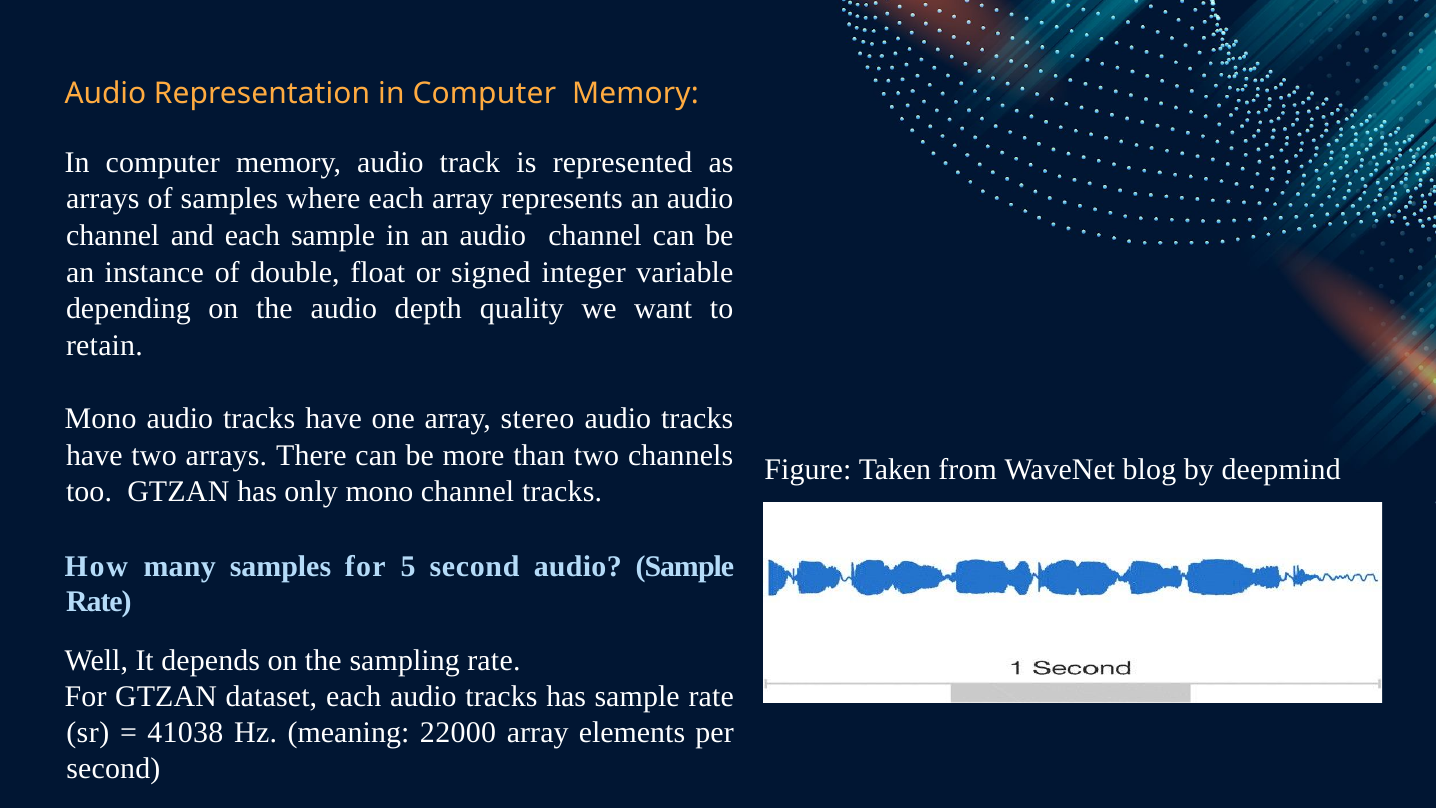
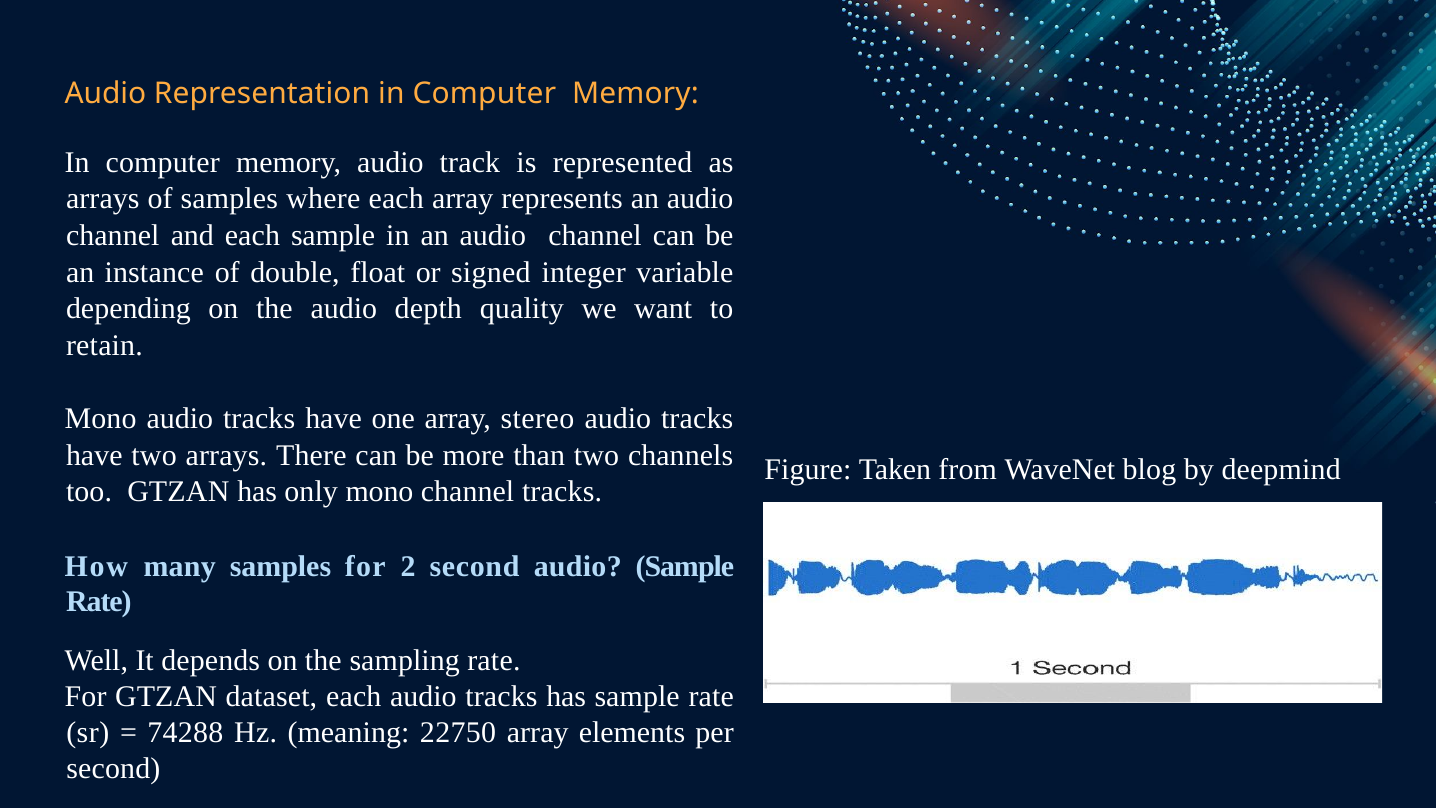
5: 5 -> 2
41038: 41038 -> 74288
22000: 22000 -> 22750
